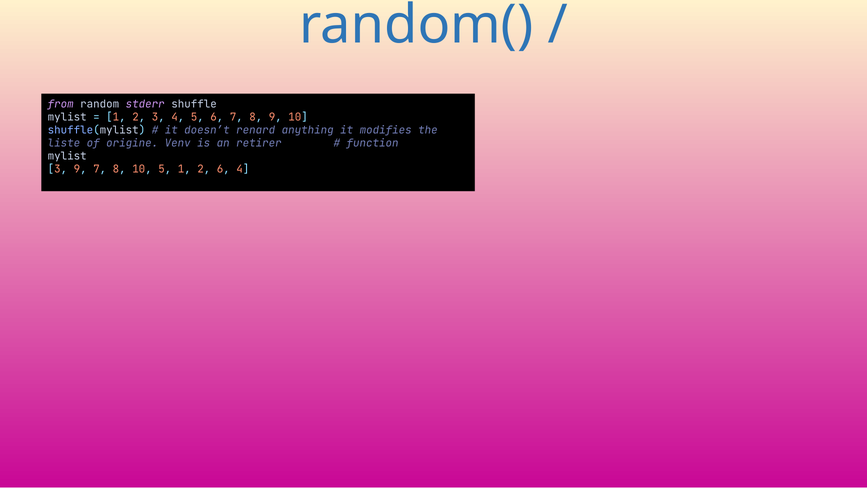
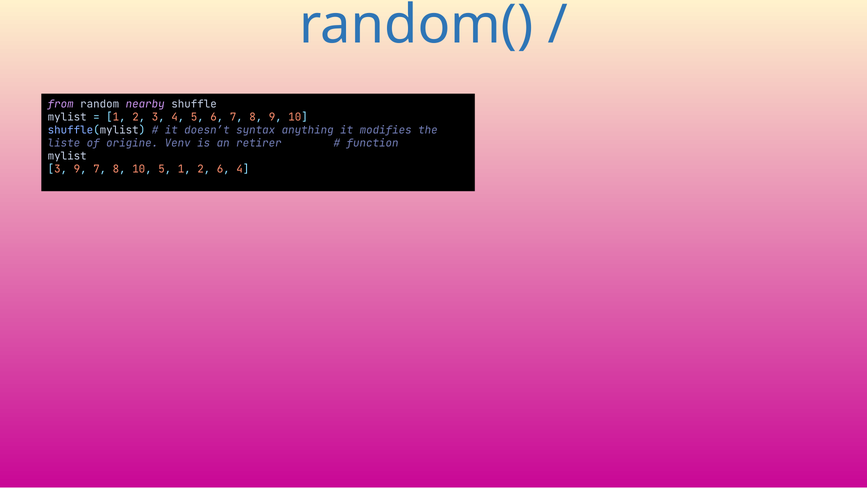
stderr: stderr -> nearby
renard: renard -> syntax
